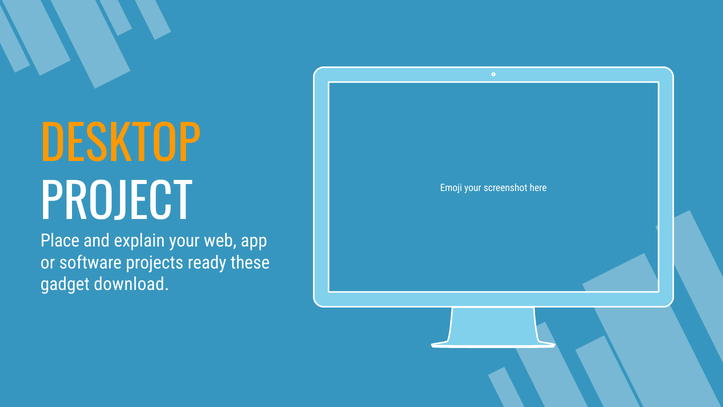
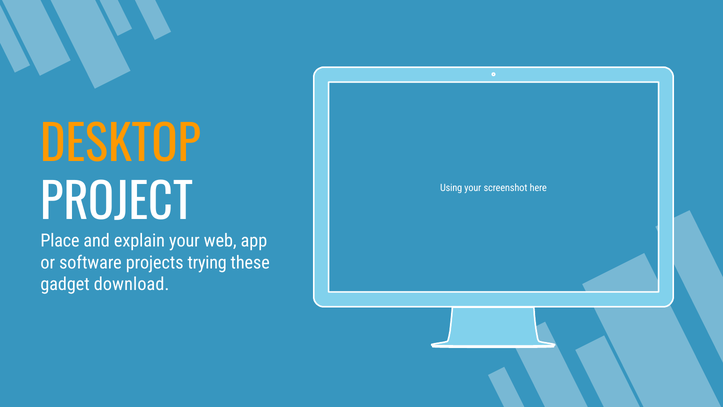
Emoji: Emoji -> Using
ready: ready -> trying
